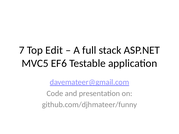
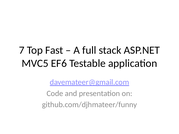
Edit: Edit -> Fast
